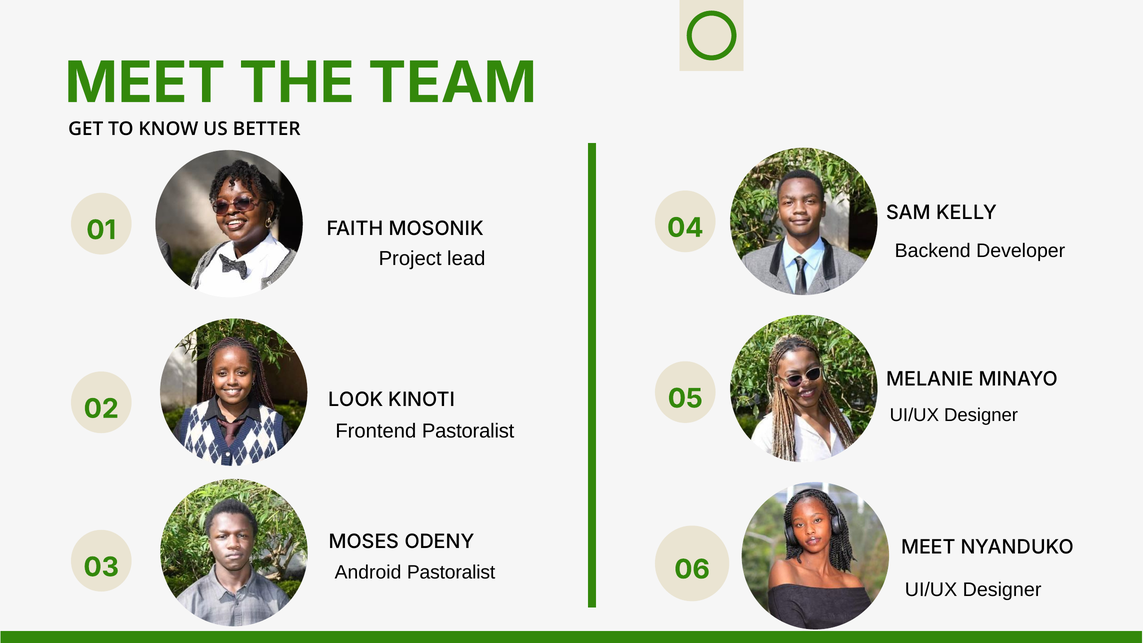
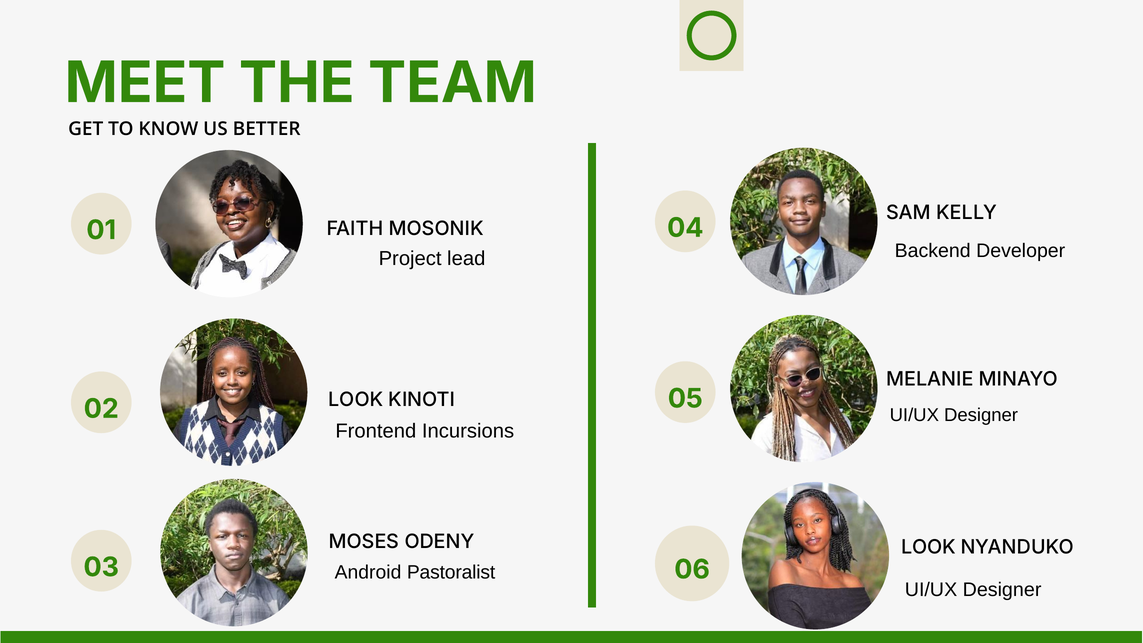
Frontend Pastoralist: Pastoralist -> Incursions
ODENY MEET: MEET -> LOOK
